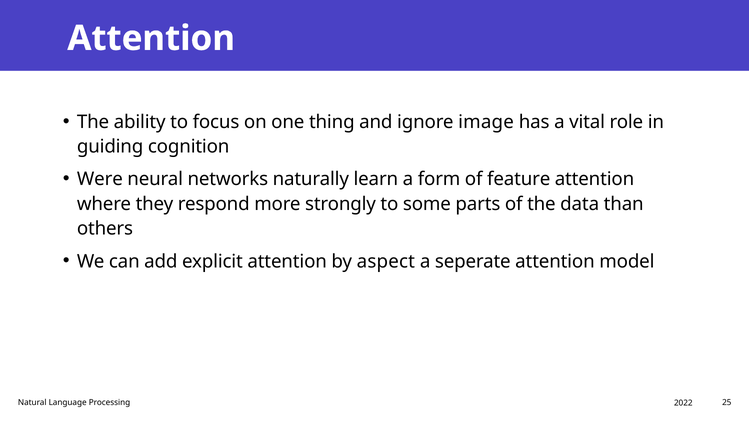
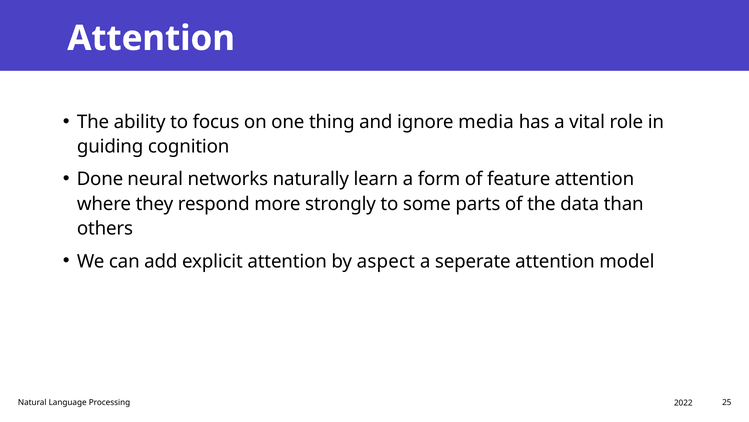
image: image -> media
Were: Were -> Done
